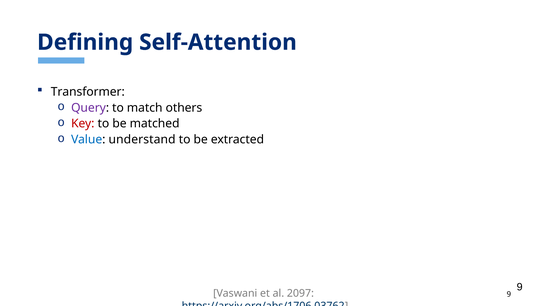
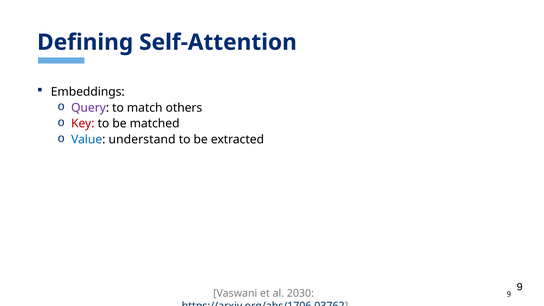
Transformer: Transformer -> Embeddings
2097: 2097 -> 2030
